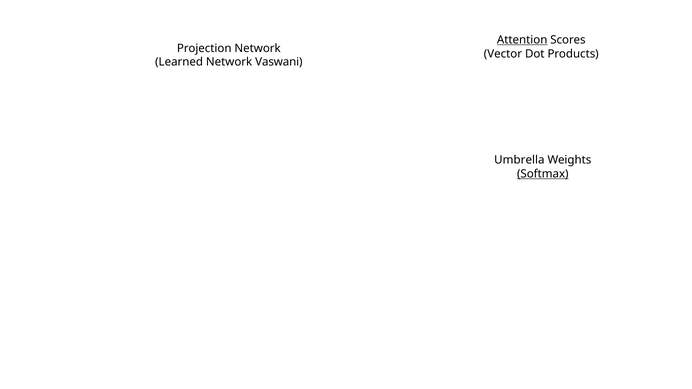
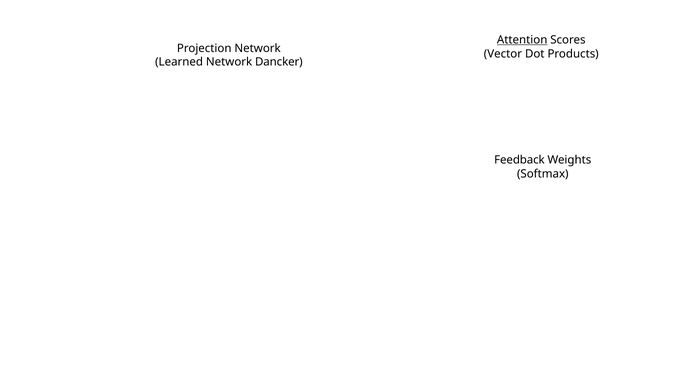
Vaswani: Vaswani -> Dancker
Umbrella: Umbrella -> Feedback
Softmax underline: present -> none
